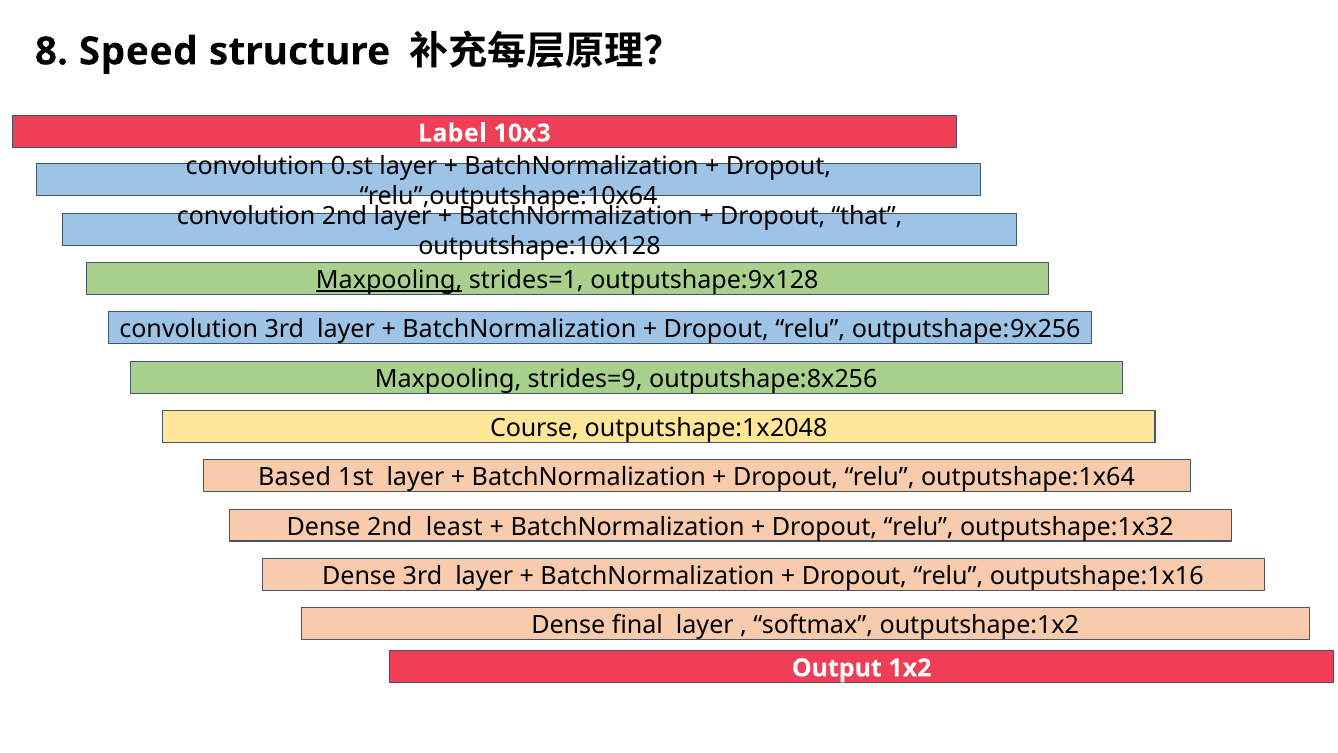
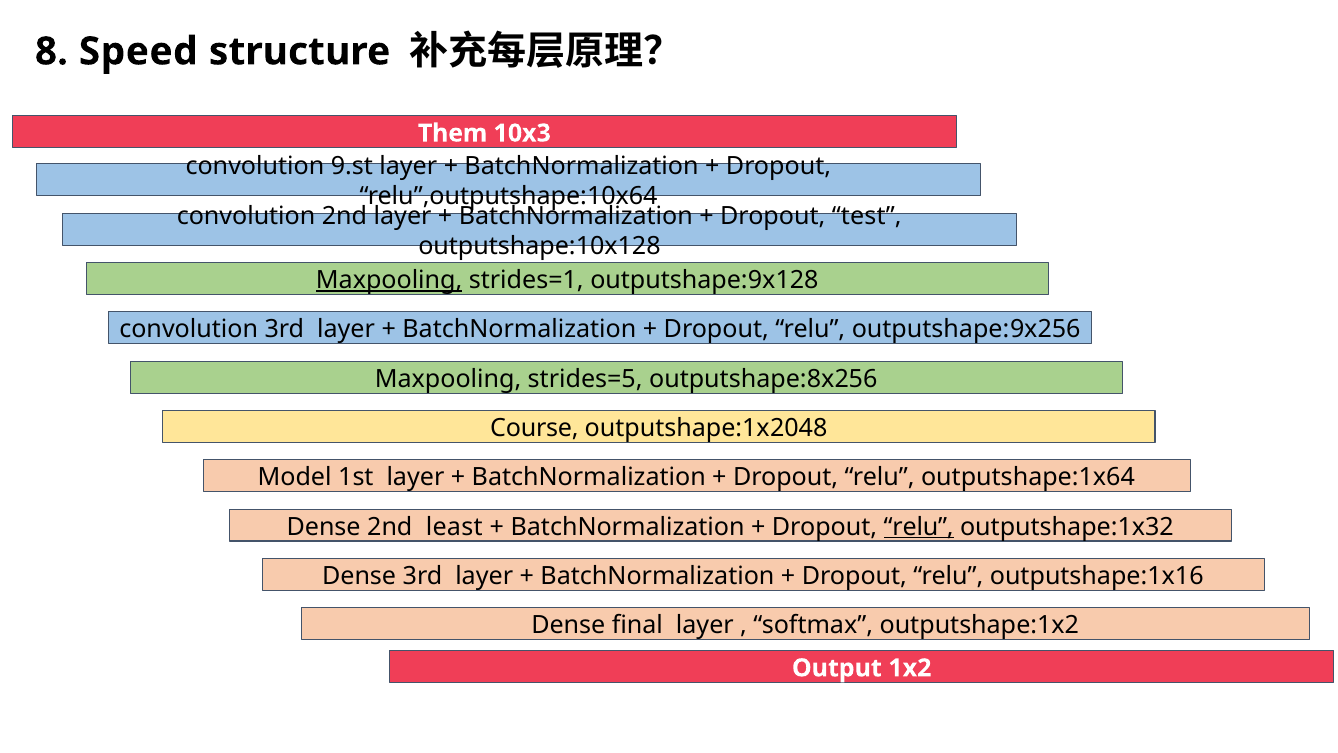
Label: Label -> Them
0.st: 0.st -> 9.st
that: that -> test
strides=9: strides=9 -> strides=5
Based: Based -> Model
relu at (919, 527) underline: none -> present
